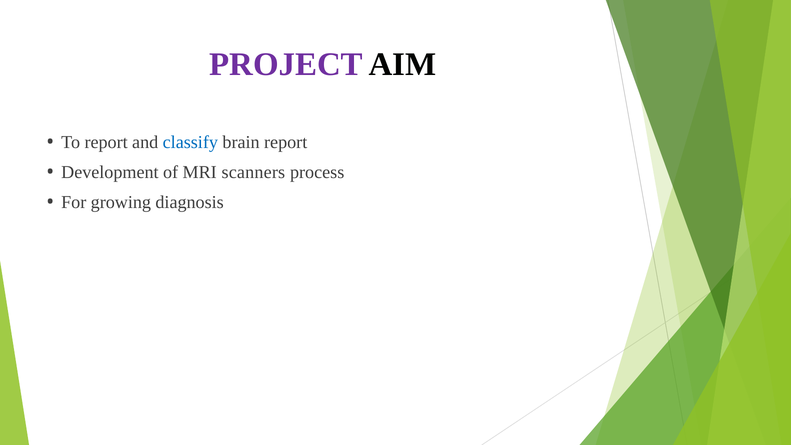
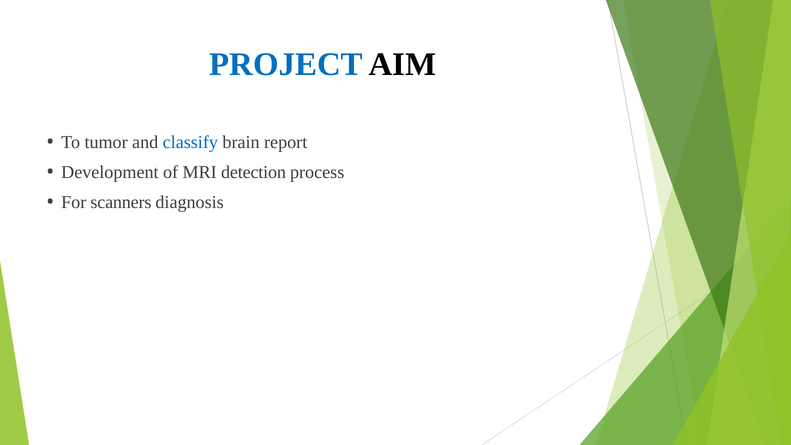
PROJECT colour: purple -> blue
To report: report -> tumor
scanners: scanners -> detection
growing: growing -> scanners
